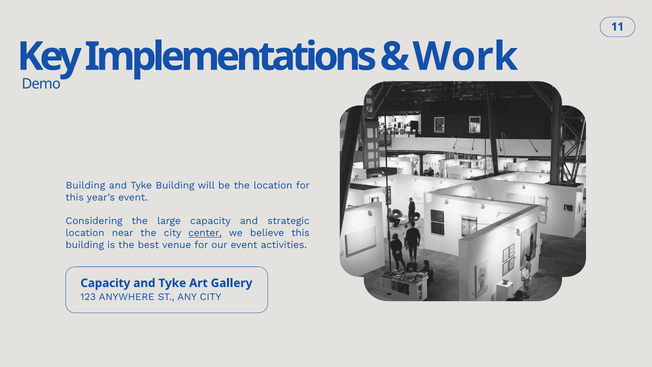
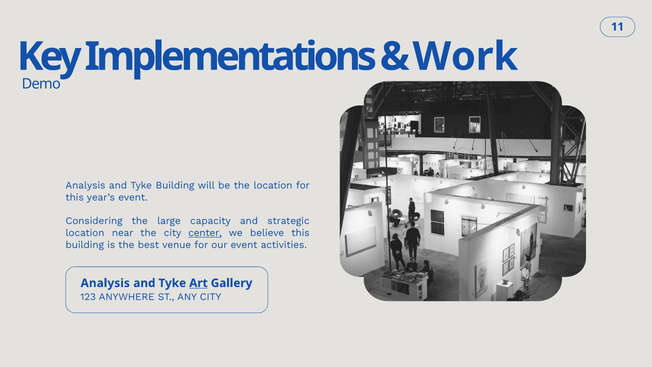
Building at (85, 185): Building -> Analysis
Capacity at (105, 283): Capacity -> Analysis
Art underline: none -> present
